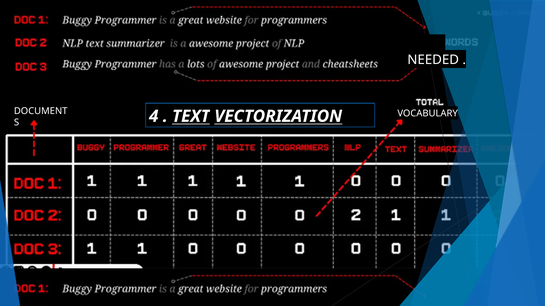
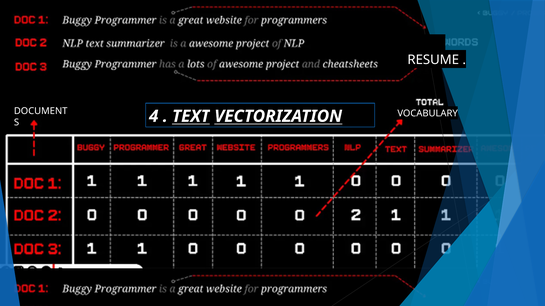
NEEDED: NEEDED -> RESUME
